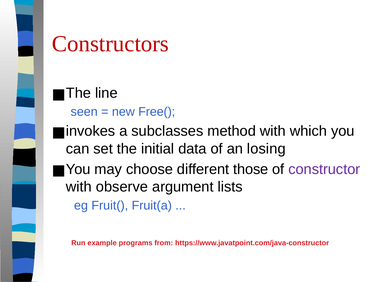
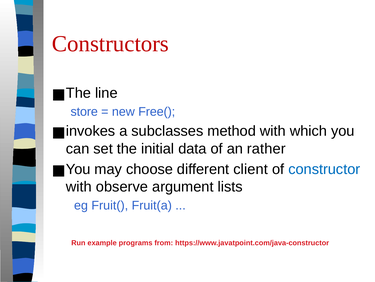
seen: seen -> store
losing: losing -> rather
those: those -> client
constructor colour: purple -> blue
